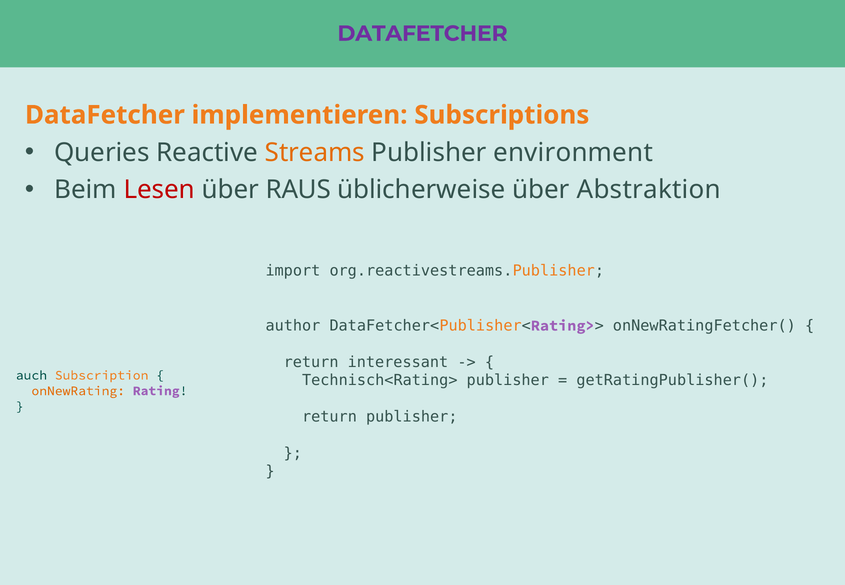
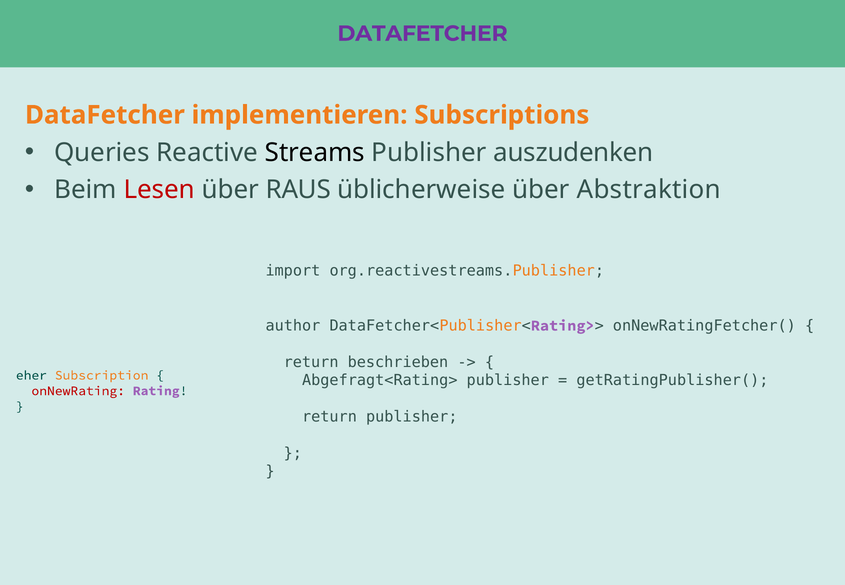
Streams colour: orange -> black
environment: environment -> auszudenken
interessant: interessant -> beschrieben
auch: auch -> eher
Technisch<Rating>: Technisch<Rating> -> Abgefragt<Rating>
onNewRating colour: orange -> red
